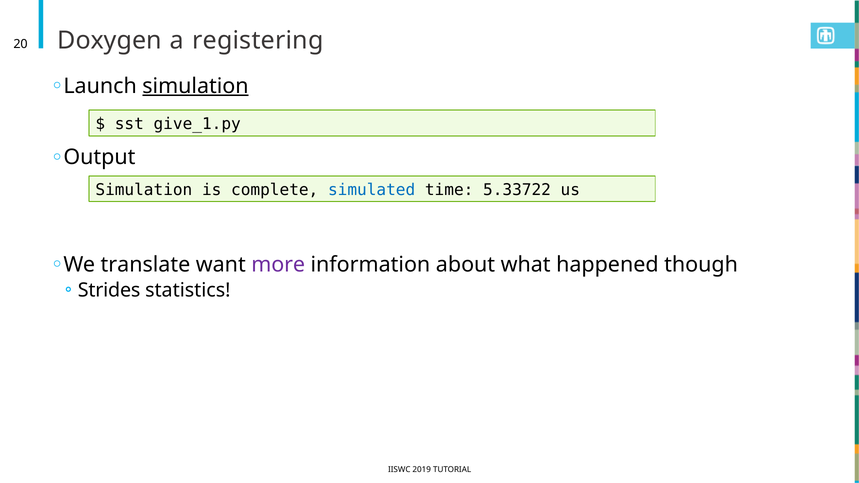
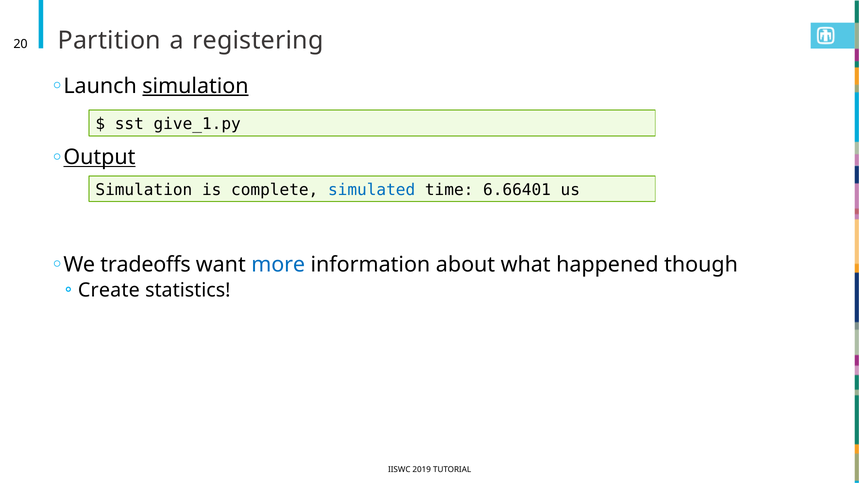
Doxygen: Doxygen -> Partition
Output underline: none -> present
5.33722: 5.33722 -> 6.66401
translate: translate -> tradeoffs
more colour: purple -> blue
Strides: Strides -> Create
